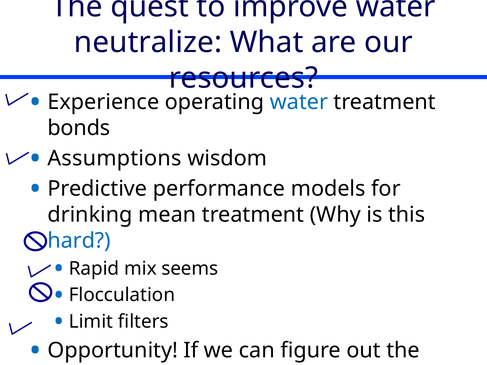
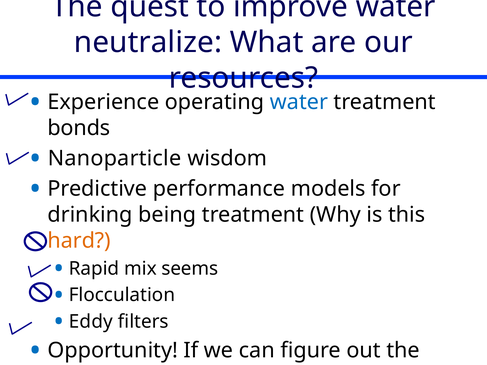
Assumptions: Assumptions -> Nanoparticle
mean: mean -> being
hard colour: blue -> orange
Limit: Limit -> Eddy
